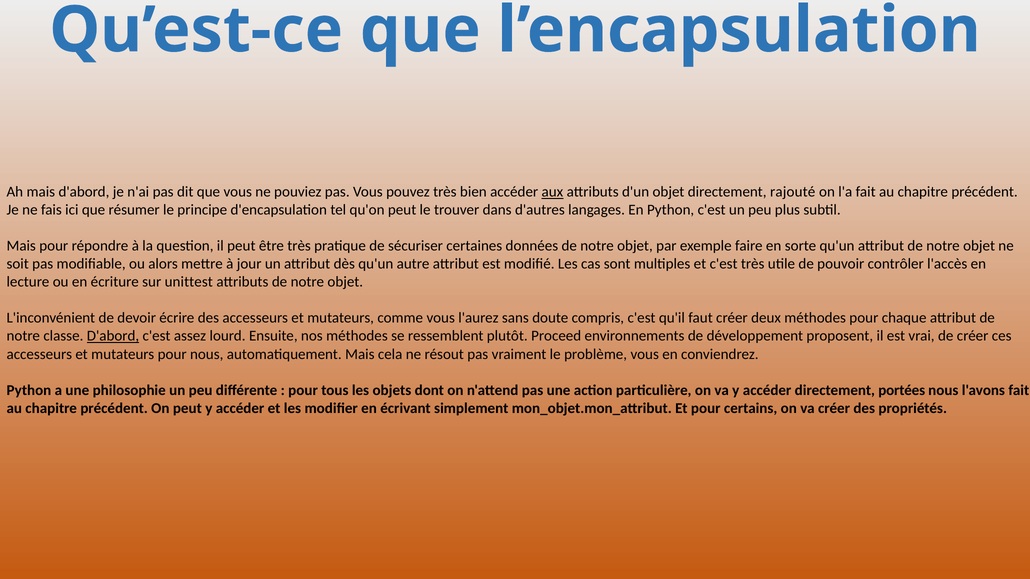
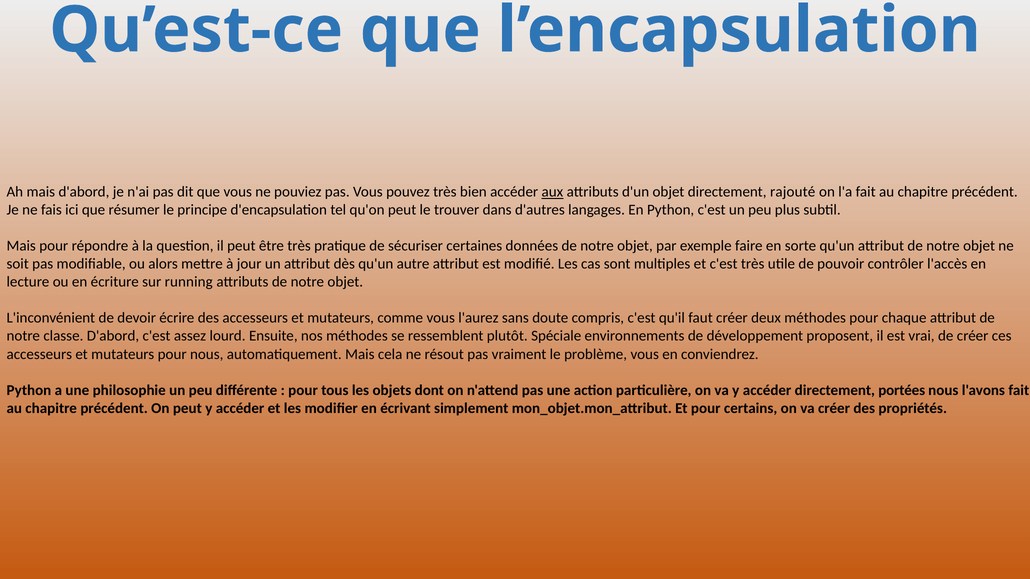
unittest: unittest -> running
D'abord at (113, 336) underline: present -> none
Proceed: Proceed -> Spéciale
